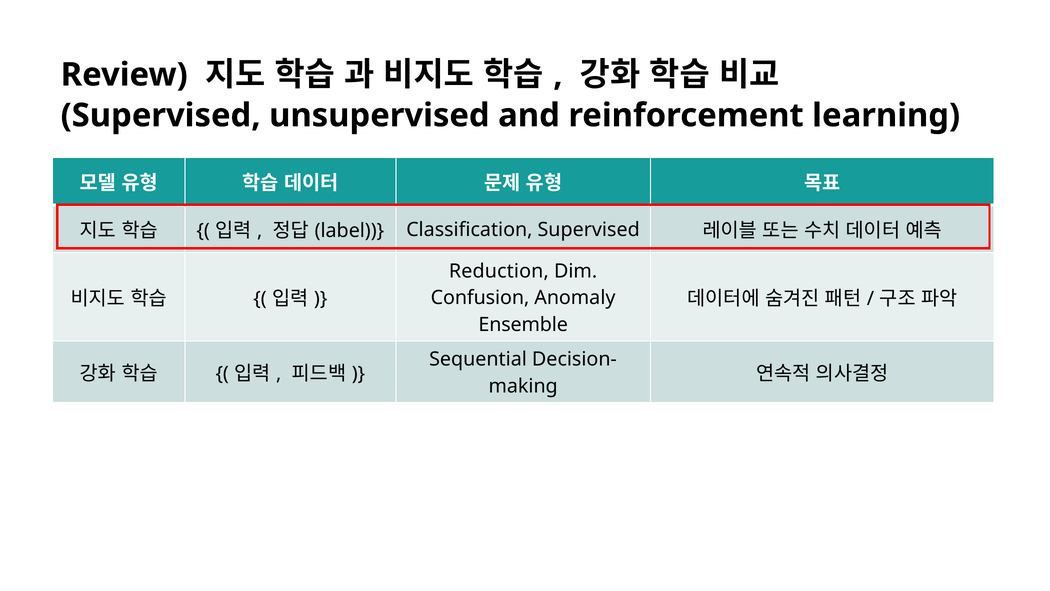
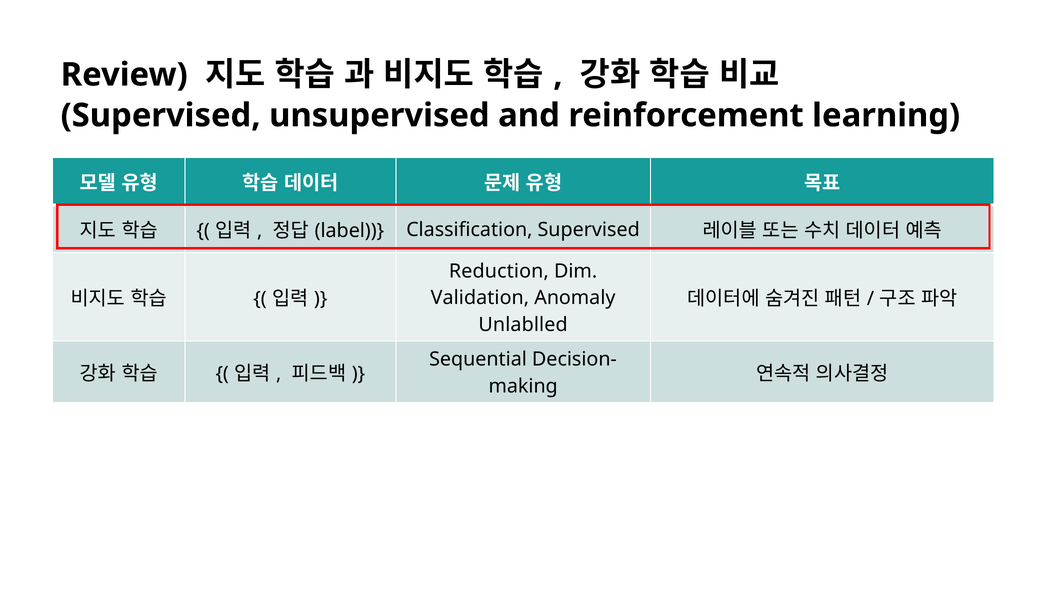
Confusion: Confusion -> Validation
Ensemble: Ensemble -> Unlablled
